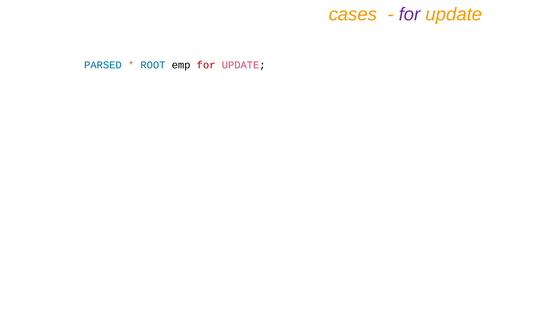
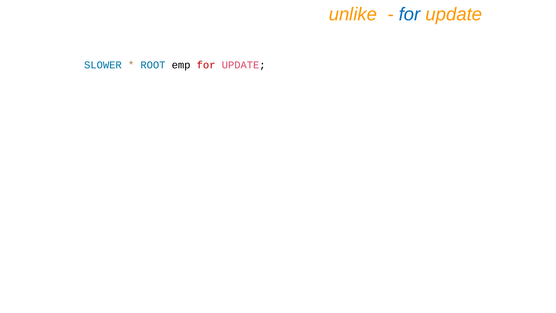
cases: cases -> unlike
for at (410, 14) colour: purple -> blue
PARSED: PARSED -> SLOWER
